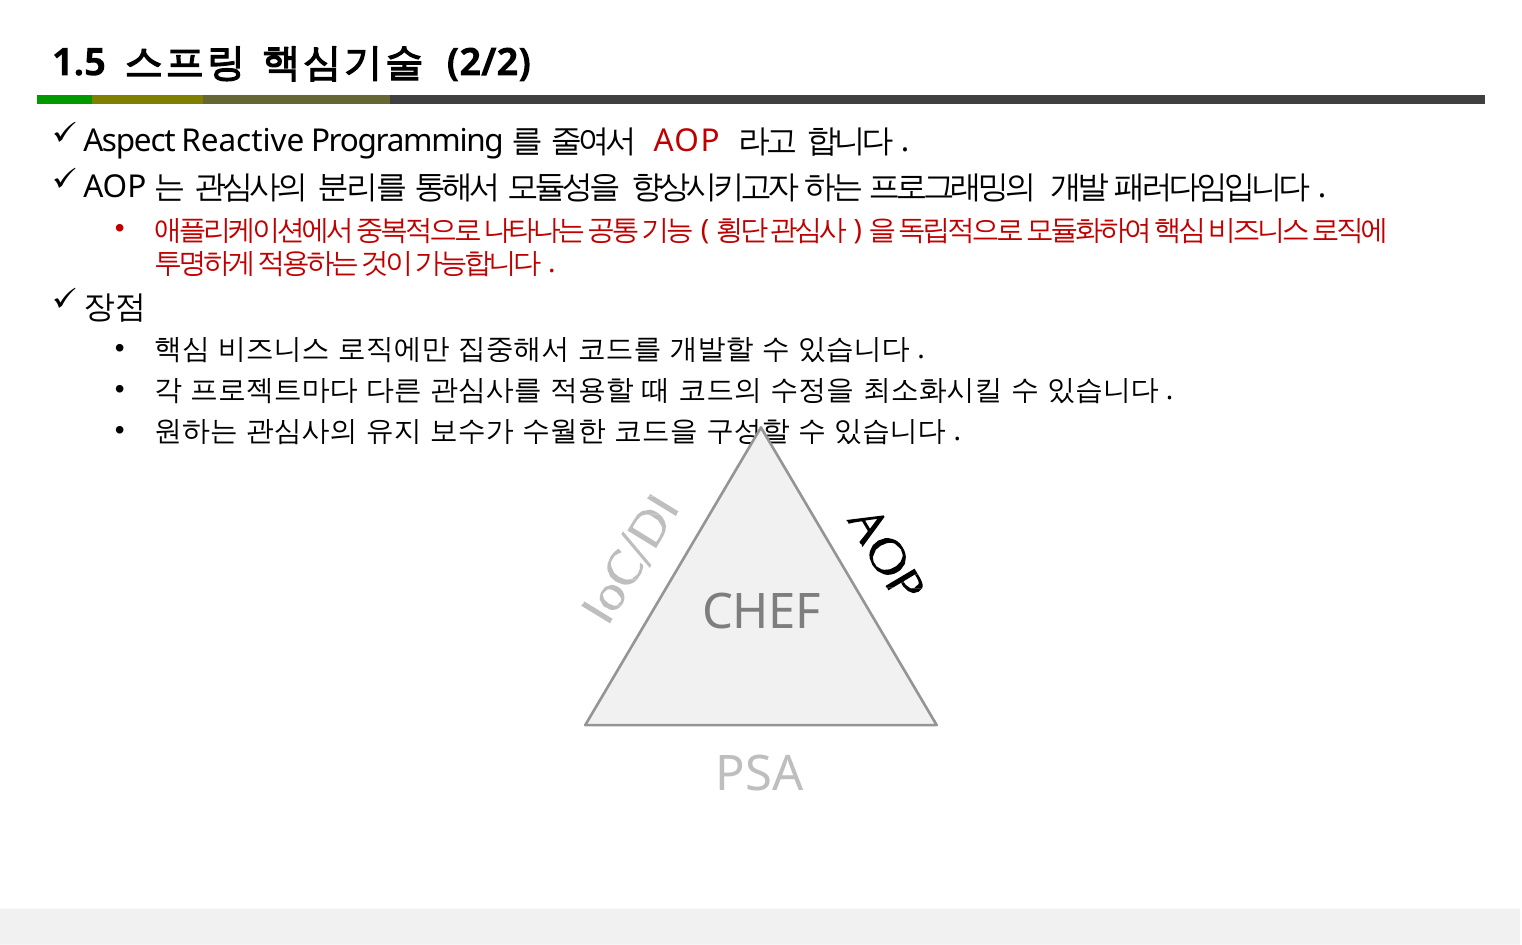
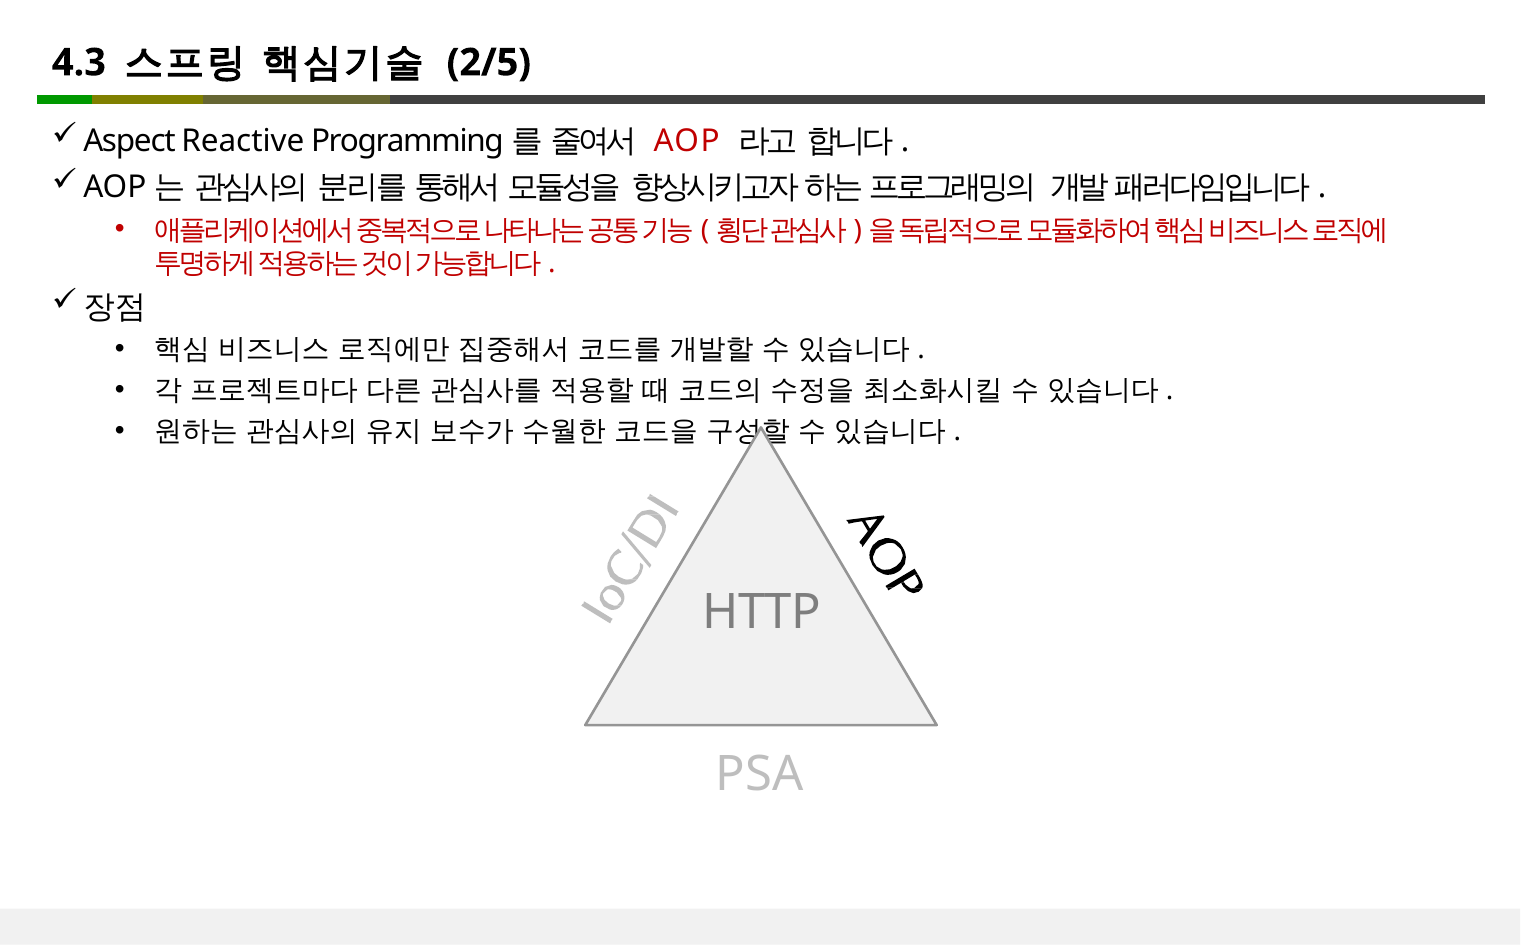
1.5: 1.5 -> 4.3
2/2: 2/2 -> 2/5
CHEF: CHEF -> HTTP
